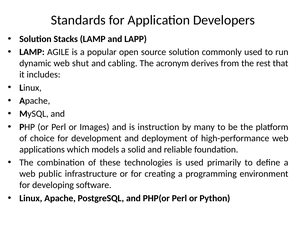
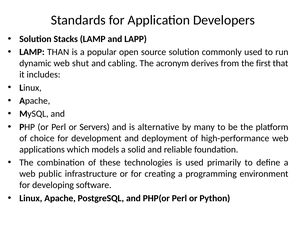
AGILE: AGILE -> THAN
rest: rest -> first
Images: Images -> Servers
instruction: instruction -> alternative
